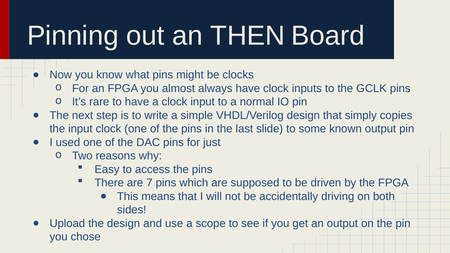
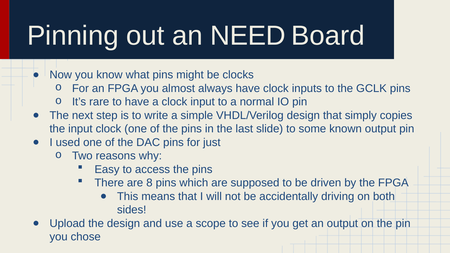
THEN: THEN -> NEED
7: 7 -> 8
